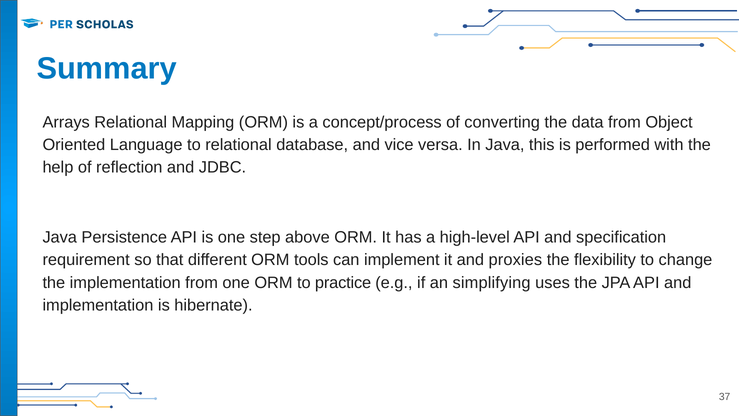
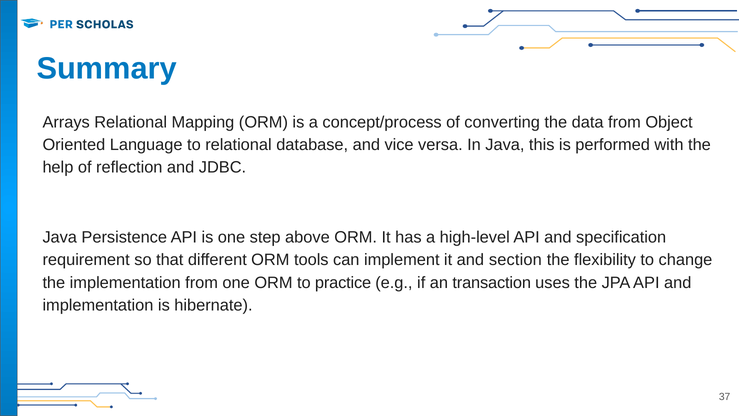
proxies: proxies -> section
simplifying: simplifying -> transaction
